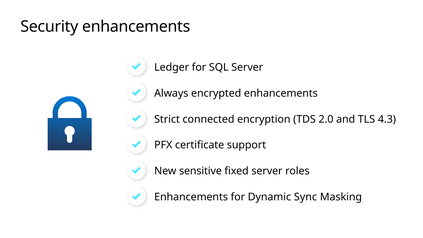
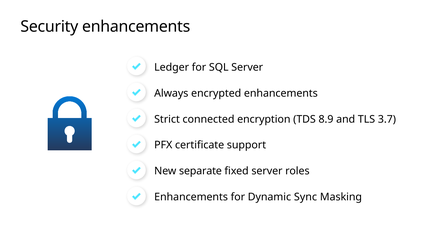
2.0: 2.0 -> 8.9
4.3: 4.3 -> 3.7
sensitive: sensitive -> separate
